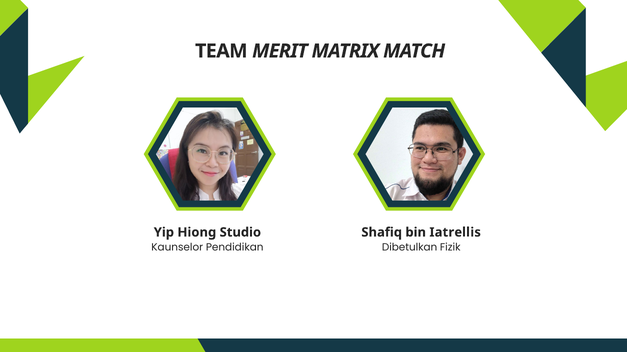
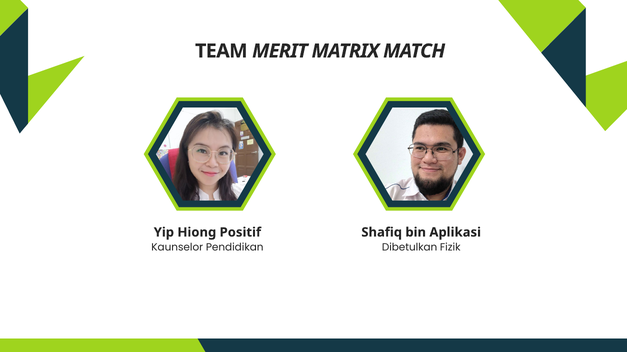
Studio: Studio -> Positif
Iatrellis: Iatrellis -> Aplikasi
